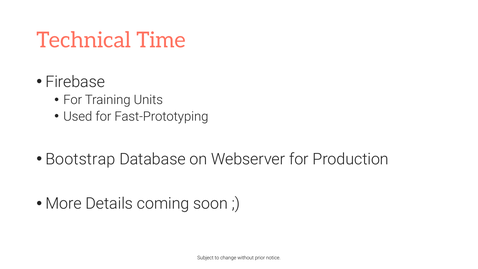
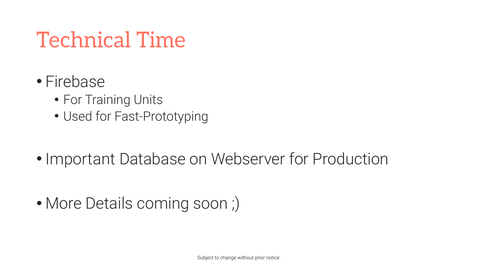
Bootstrap: Bootstrap -> Important
